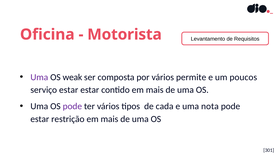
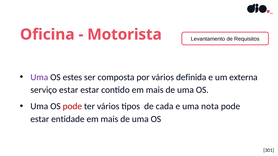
weak: weak -> estes
permite: permite -> definida
poucos: poucos -> externa
pode at (72, 107) colour: purple -> red
restrição: restrição -> entidade
